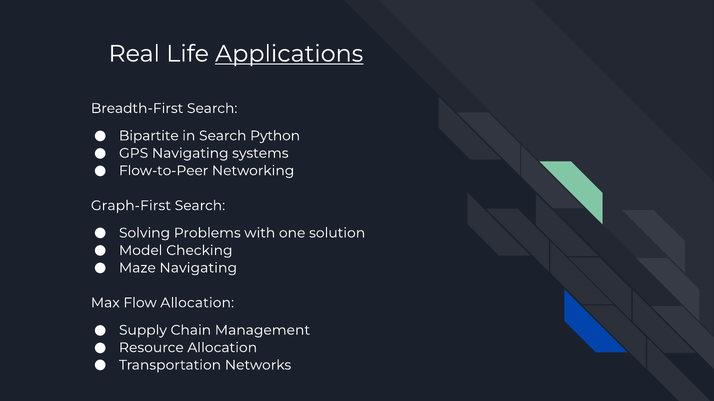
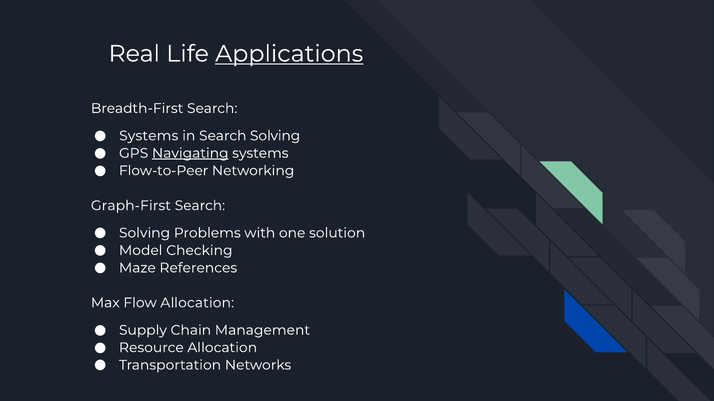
Bipartite at (149, 136): Bipartite -> Systems
Search Python: Python -> Solving
Navigating at (190, 153) underline: none -> present
Maze Navigating: Navigating -> References
